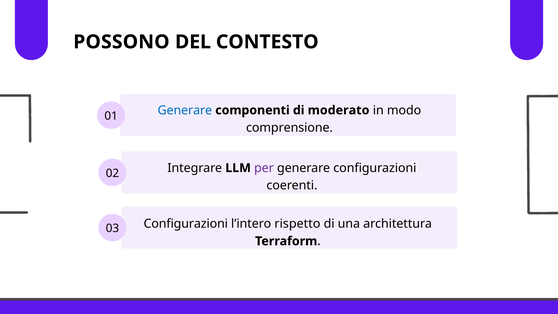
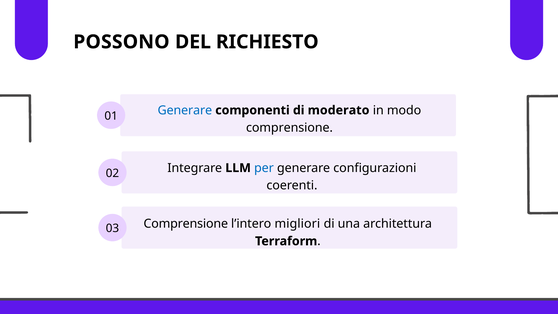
CONTESTO: CONTESTO -> RICHIESTO
per colour: purple -> blue
03 Configurazioni: Configurazioni -> Comprensione
rispetto: rispetto -> migliori
